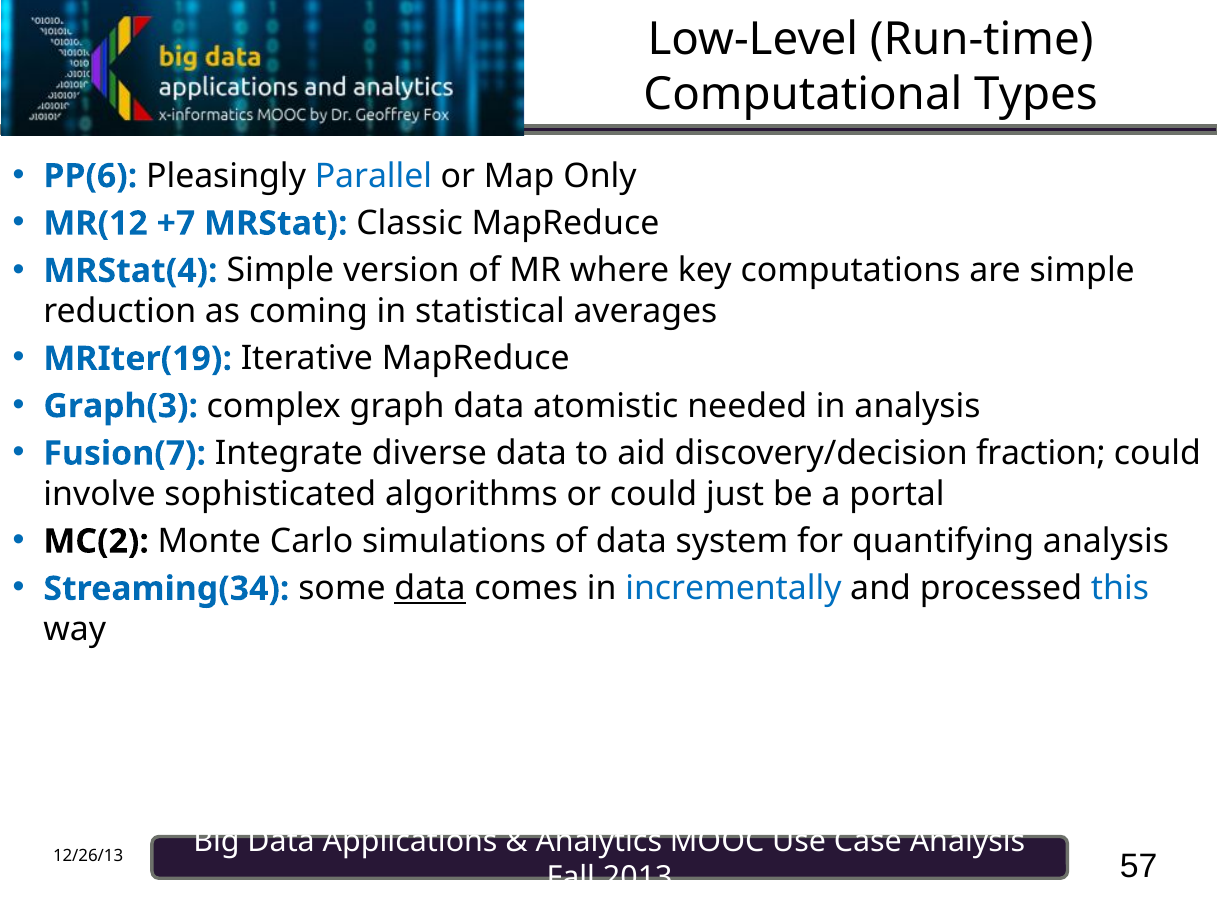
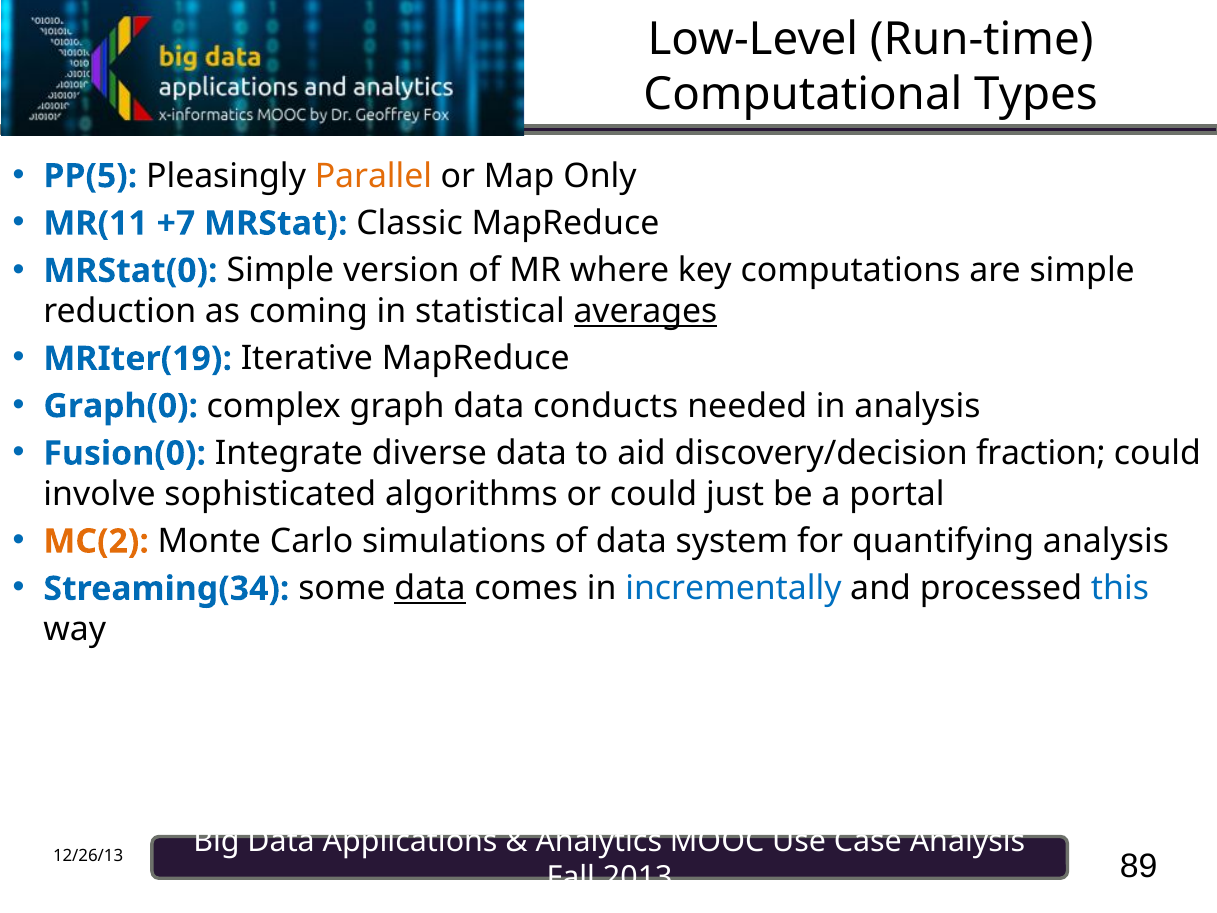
PP(6: PP(6 -> PP(5
Parallel colour: blue -> orange
MR(12: MR(12 -> MR(11
MRStat(4: MRStat(4 -> MRStat(0
averages underline: none -> present
Graph(3: Graph(3 -> Graph(0
atomistic: atomistic -> conducts
Fusion(7: Fusion(7 -> Fusion(0
MC(2 colour: black -> orange
57: 57 -> 89
